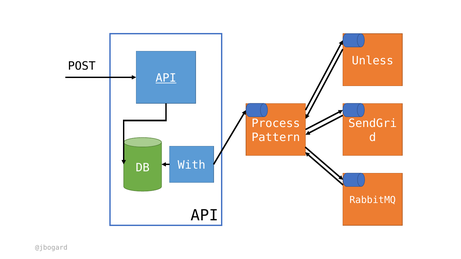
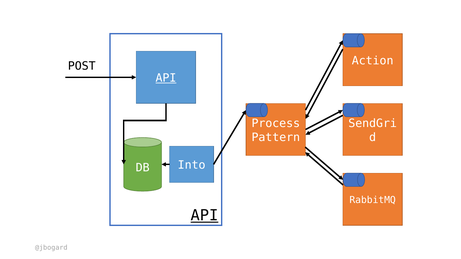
Unless: Unless -> Action
With: With -> Into
API at (204, 216) underline: none -> present
